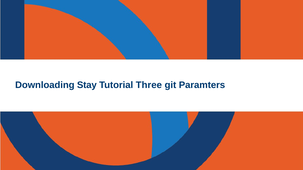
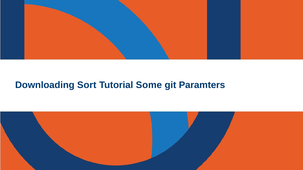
Stay: Stay -> Sort
Three: Three -> Some
